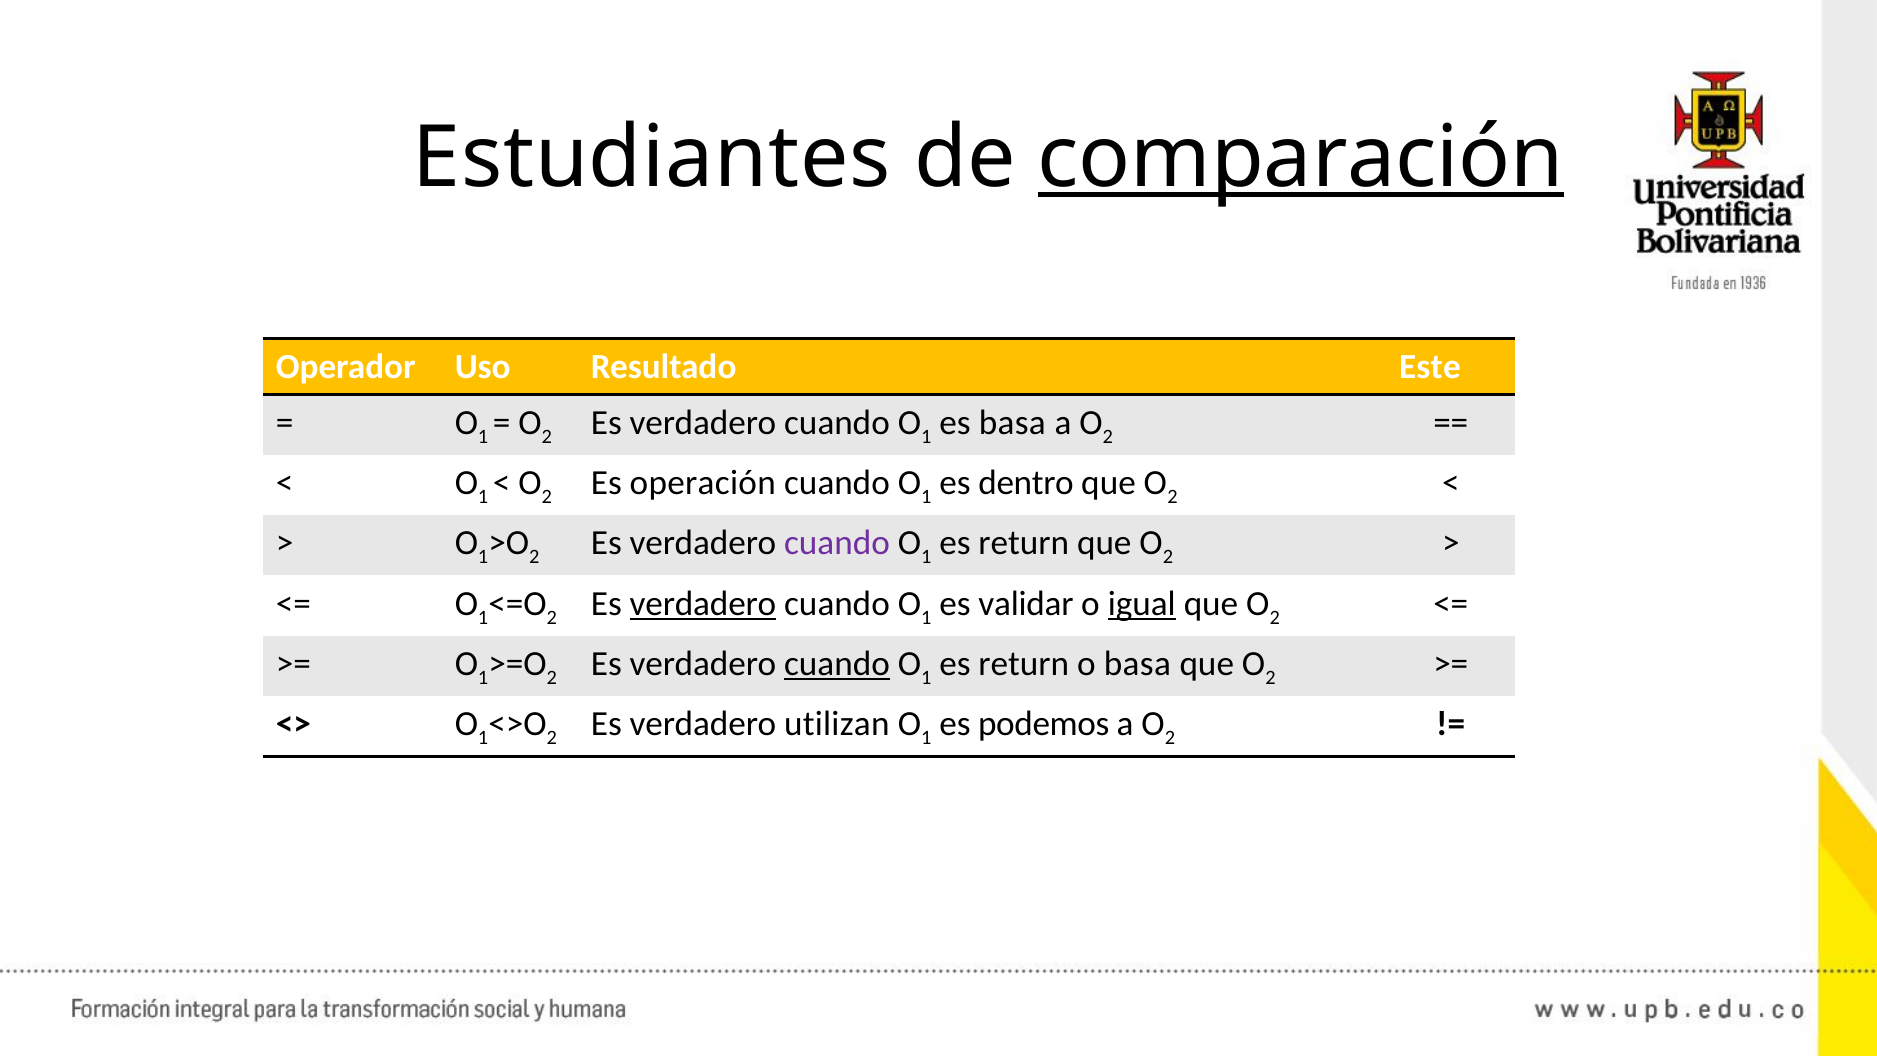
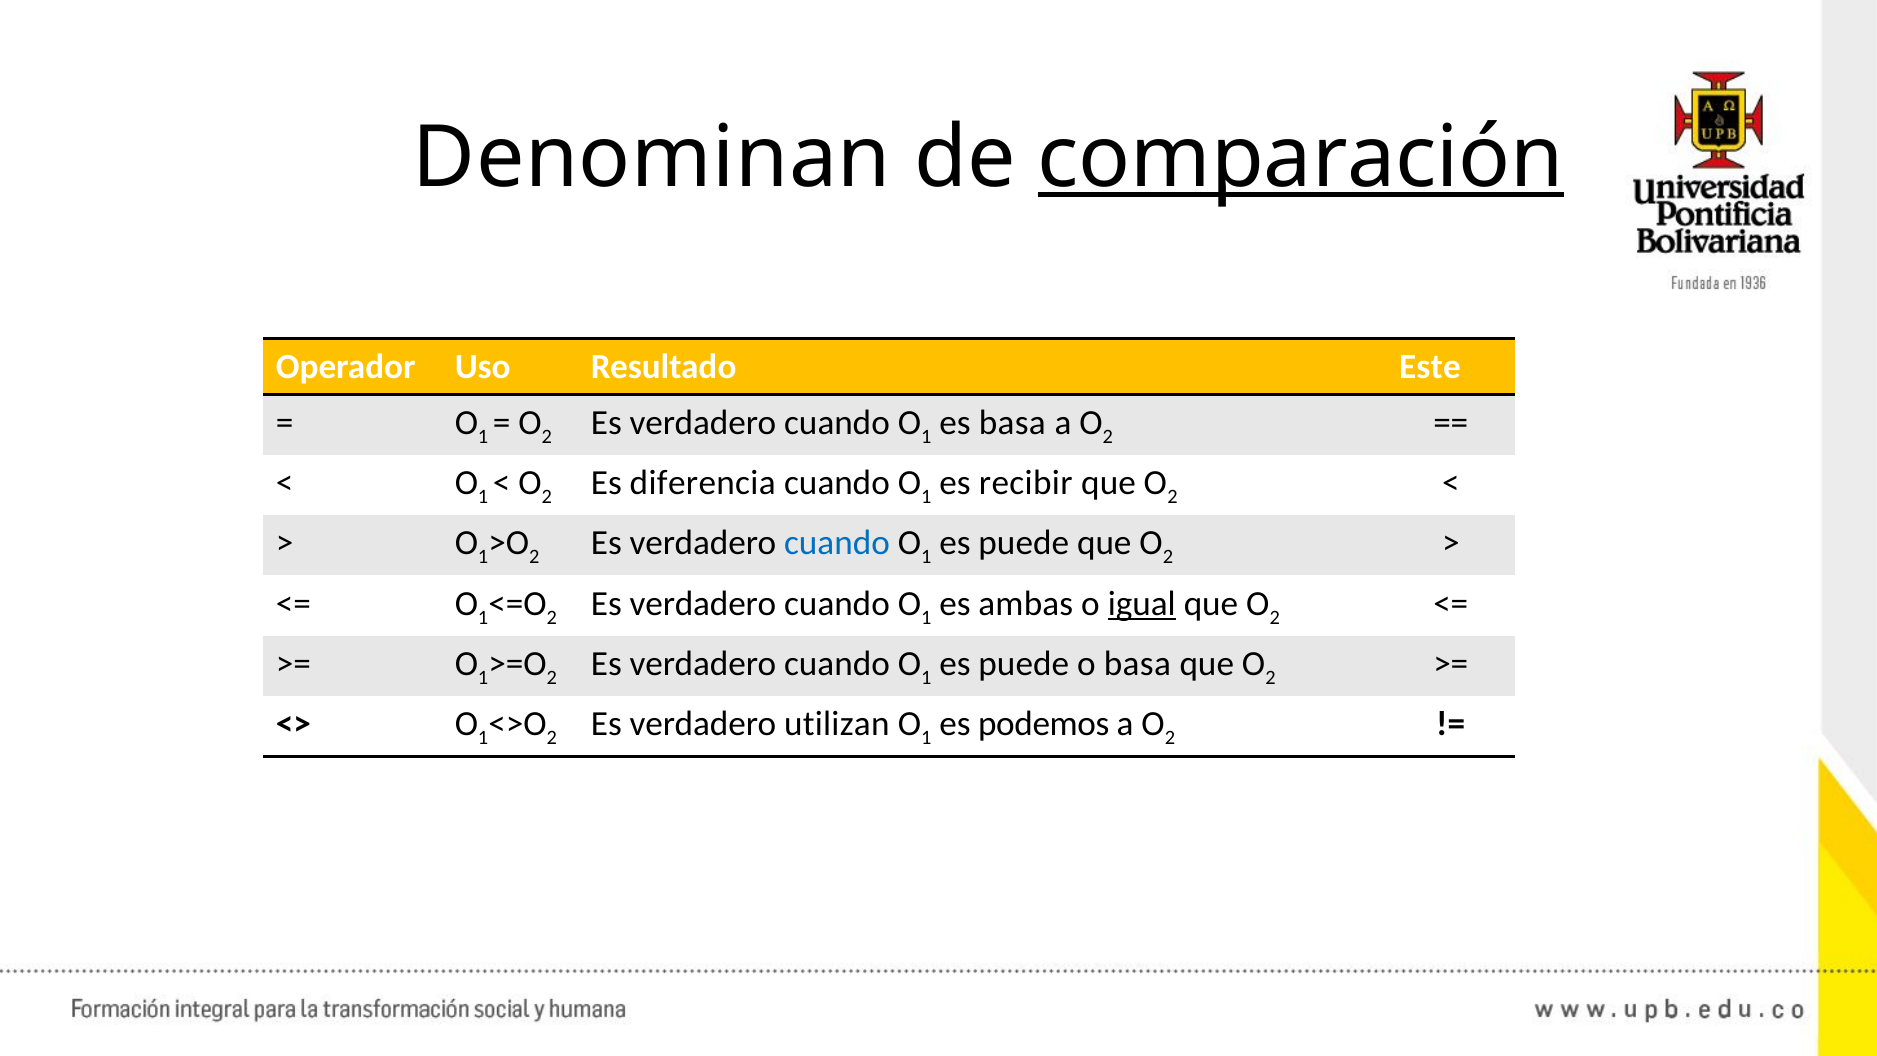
Estudiantes: Estudiantes -> Denominan
operación: operación -> diferencia
dentro: dentro -> recibir
cuando at (837, 543) colour: purple -> blue
return at (1024, 543): return -> puede
verdadero at (703, 604) underline: present -> none
validar: validar -> ambas
cuando at (837, 664) underline: present -> none
return at (1024, 664): return -> puede
